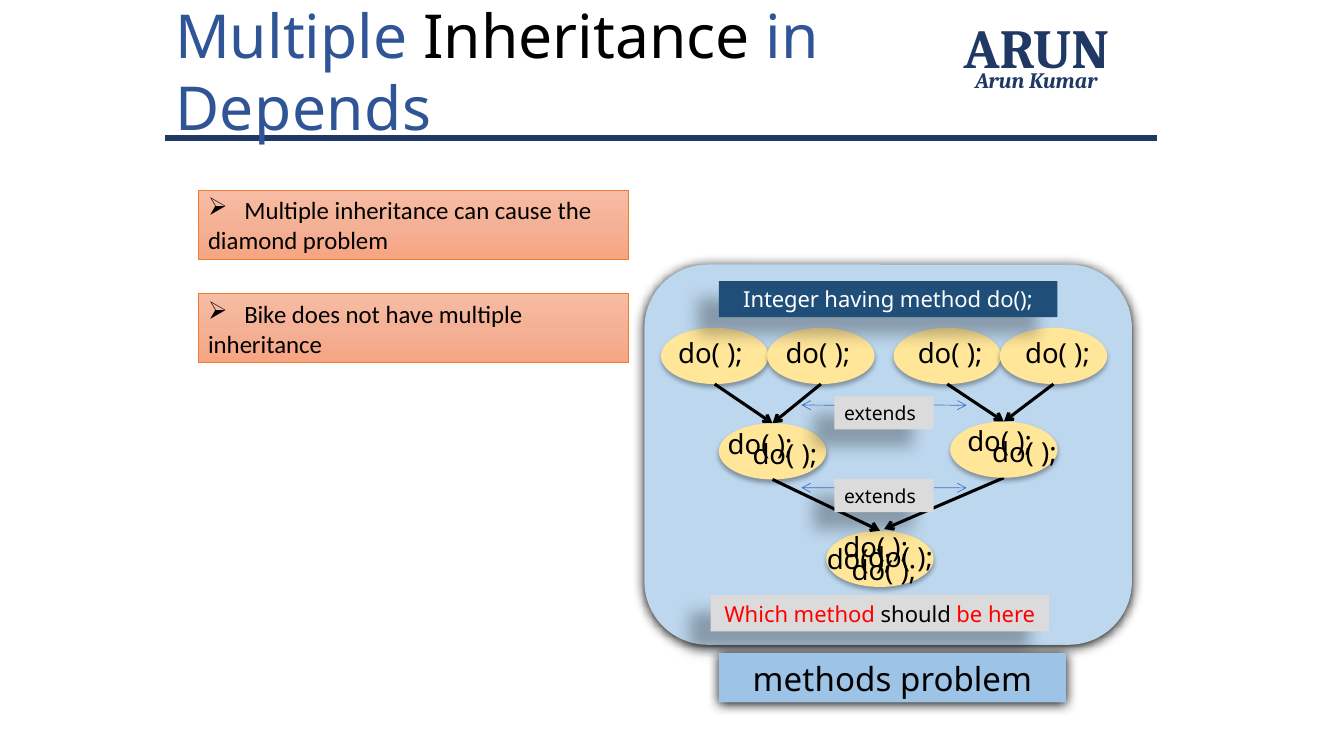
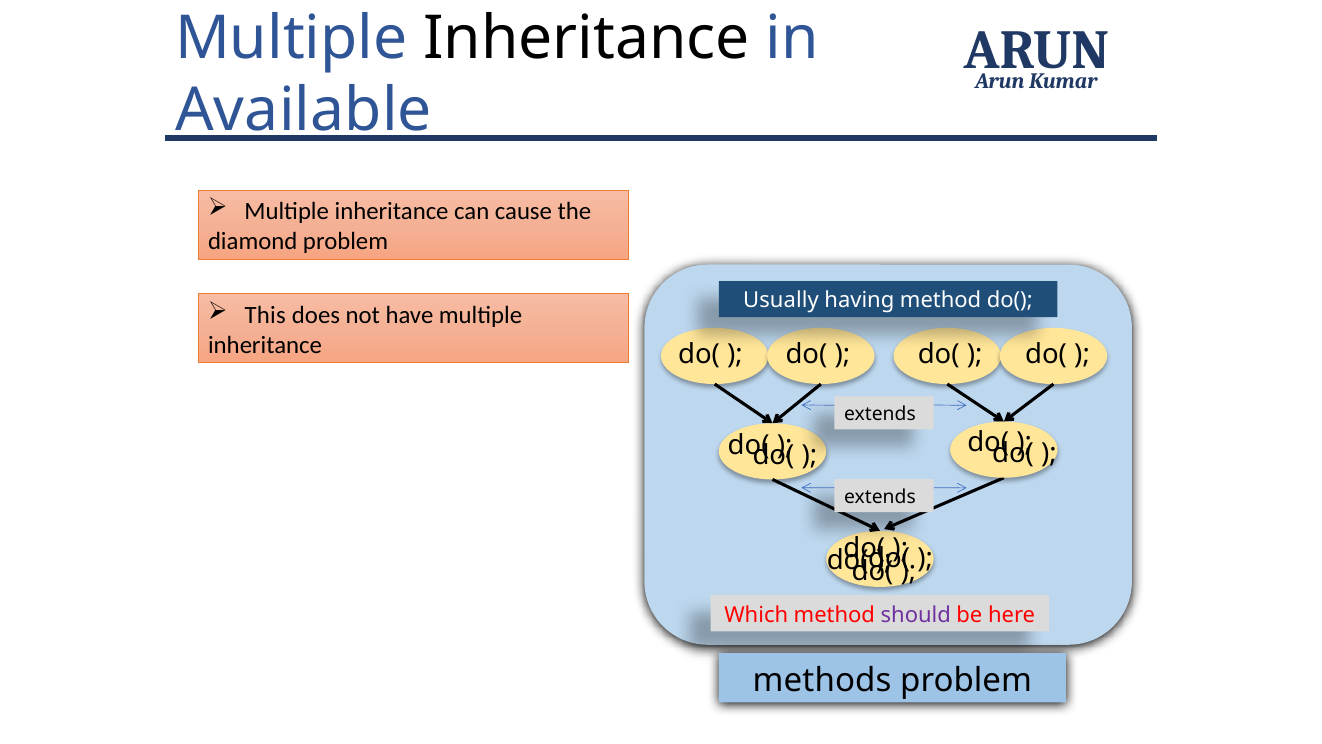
Depends: Depends -> Available
Integer: Integer -> Usually
Bike: Bike -> This
should colour: black -> purple
